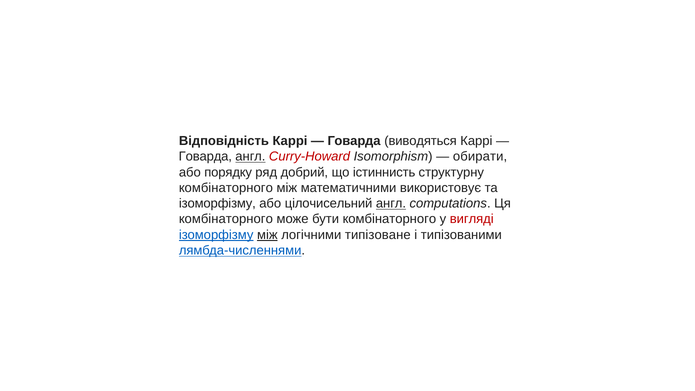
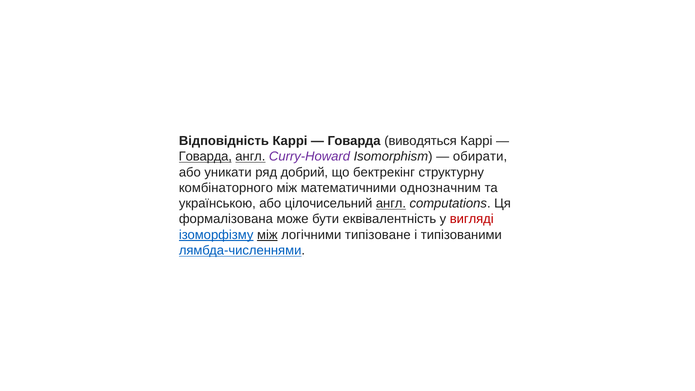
Говарда at (205, 157) underline: none -> present
Curry-Howard colour: red -> purple
порядку: порядку -> уникати
істиннисть: істиннисть -> бектрекінг
використовує: використовує -> однозначним
ізоморфізму at (217, 203): ізоморфізму -> українською
комбінаторного at (226, 219): комбінаторного -> формалізована
бути комбінаторного: комбінаторного -> еквівалентність
